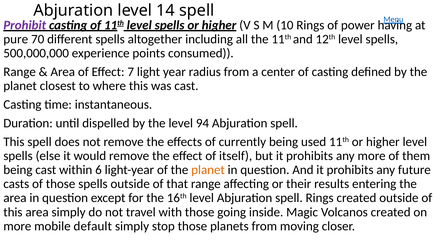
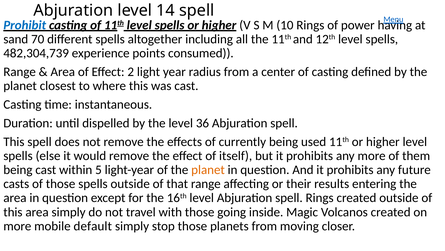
Prohibit colour: purple -> blue
pure: pure -> sand
500,000,000: 500,000,000 -> 482,304,739
7: 7 -> 2
94: 94 -> 36
6: 6 -> 5
